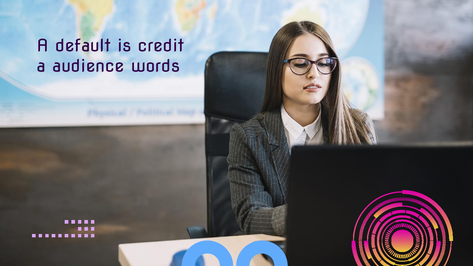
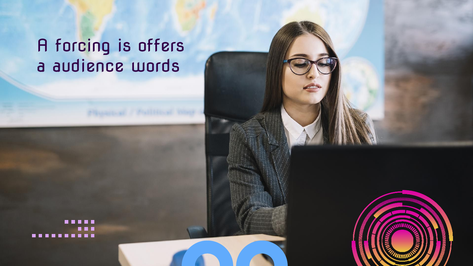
default: default -> forcing
credit: credit -> offers
